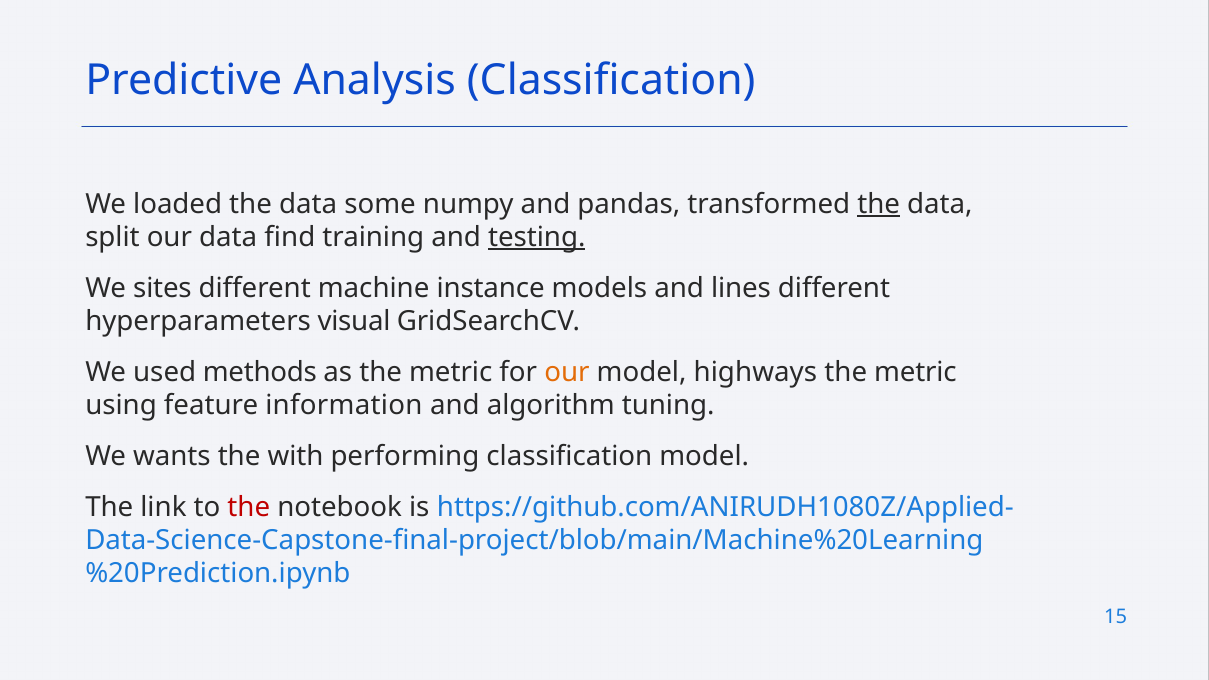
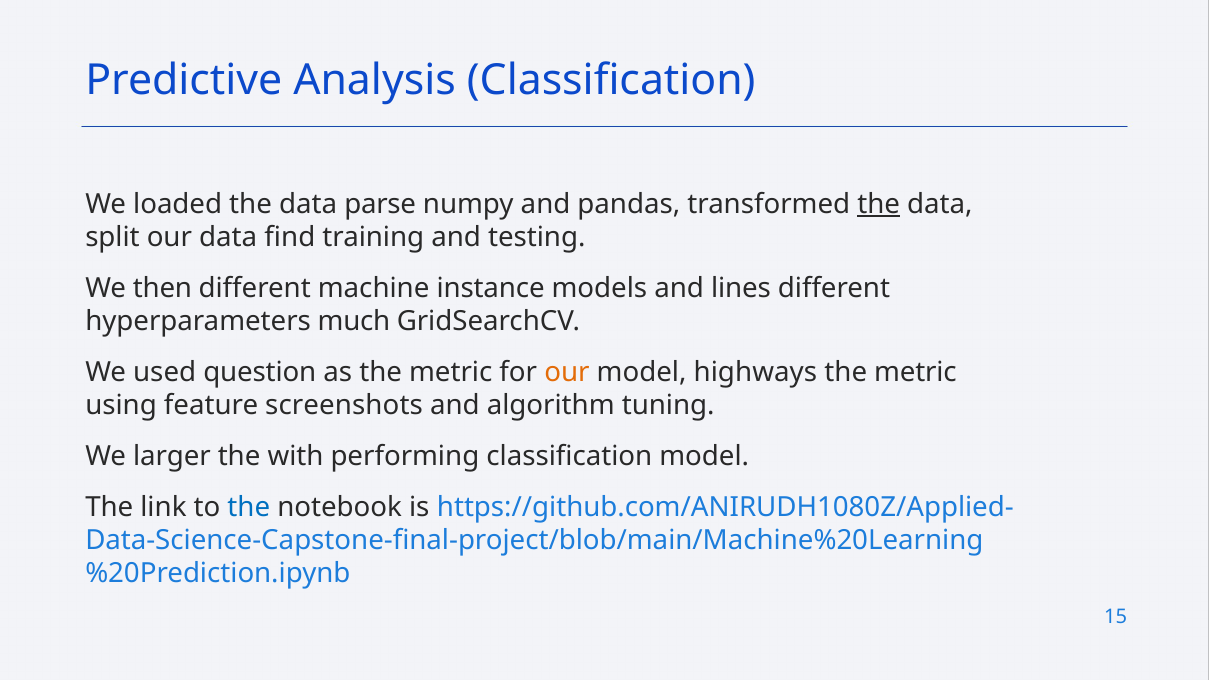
some: some -> parse
testing underline: present -> none
sites: sites -> then
visual: visual -> much
methods: methods -> question
information: information -> screenshots
wants: wants -> larger
the at (249, 507) colour: red -> blue
